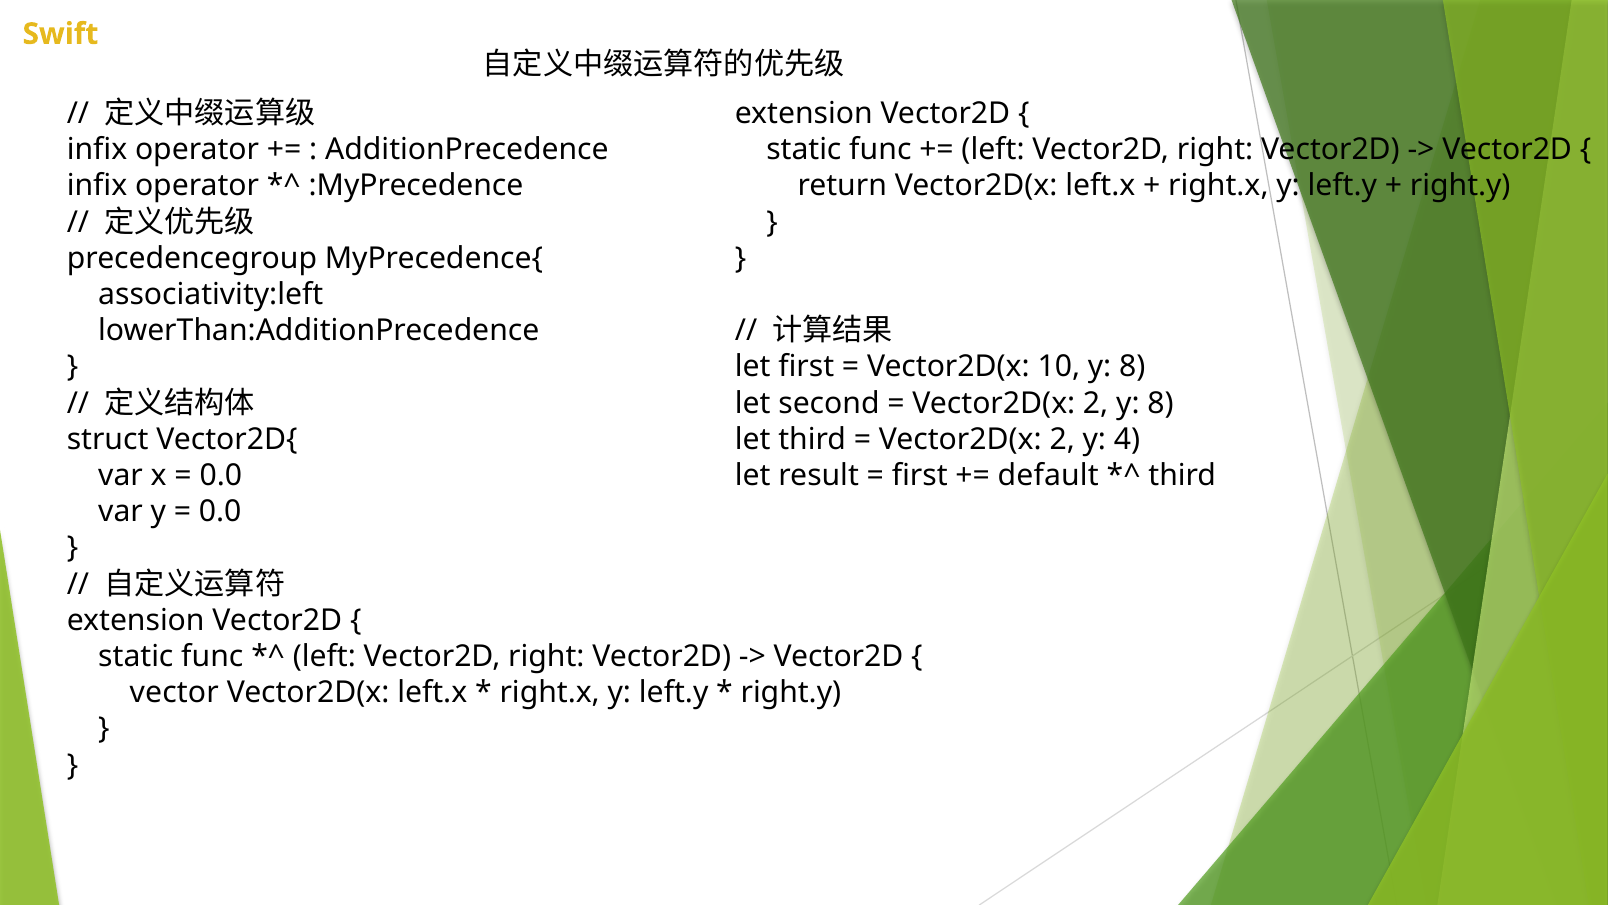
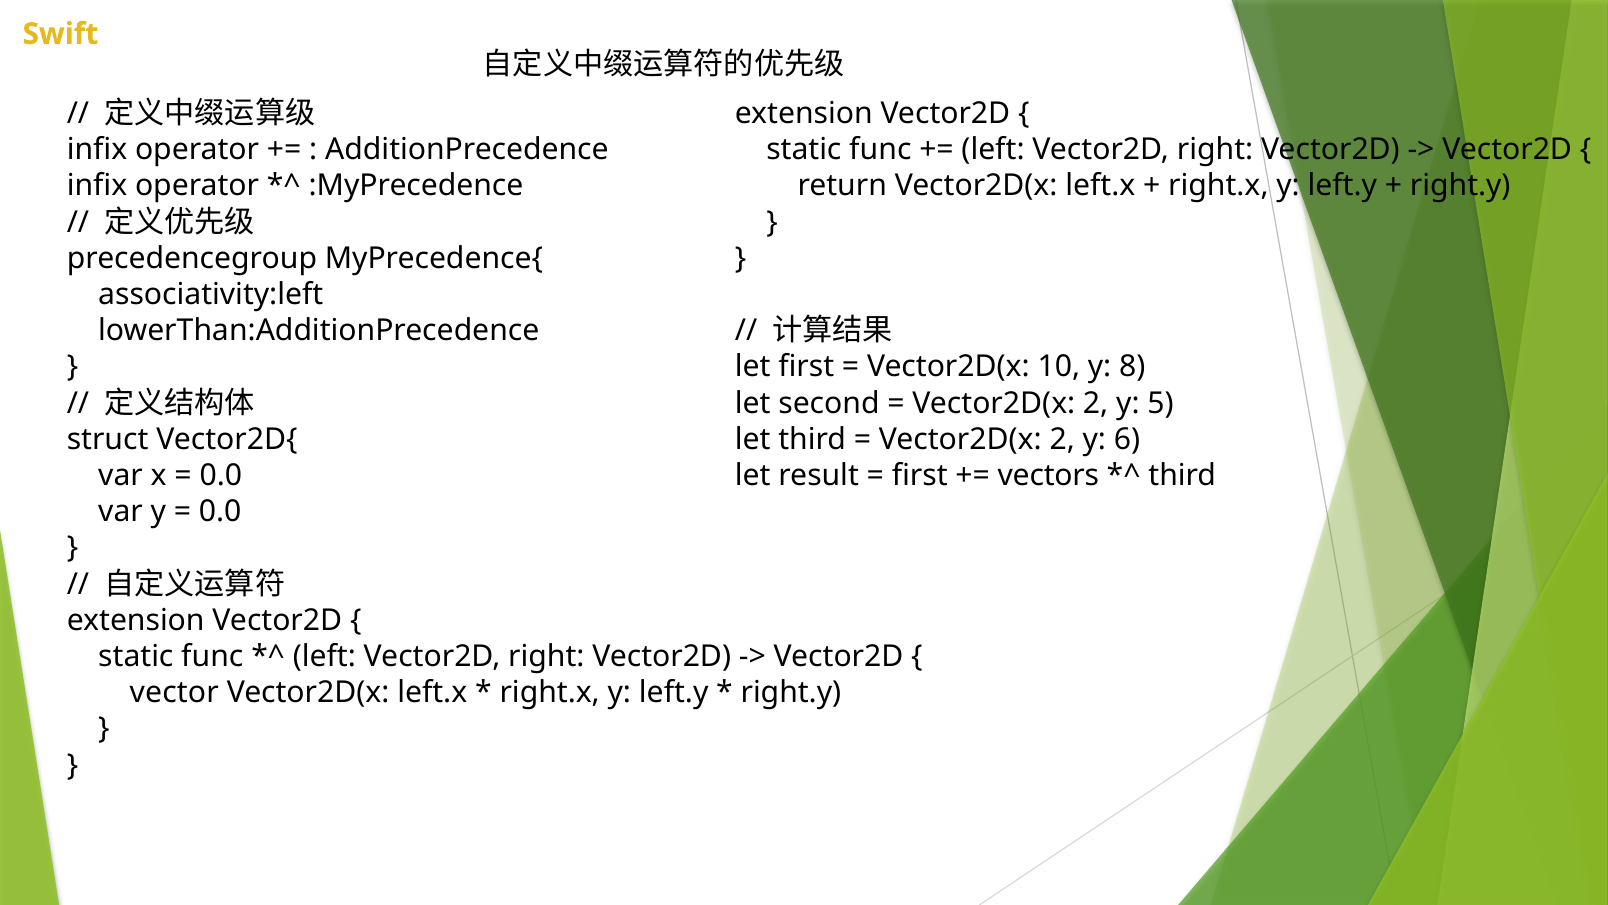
2 y 8: 8 -> 5
4: 4 -> 6
default: default -> vectors
